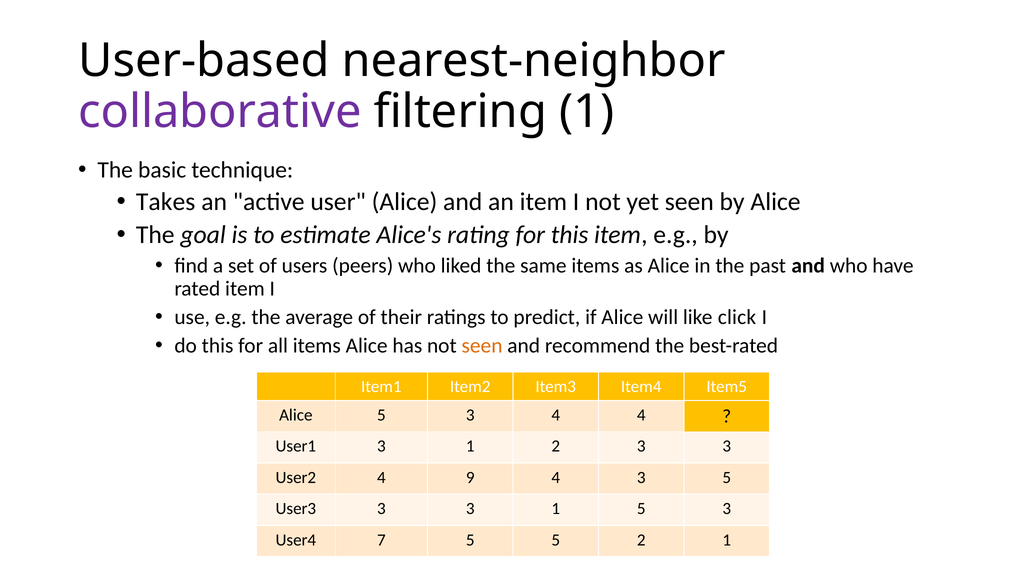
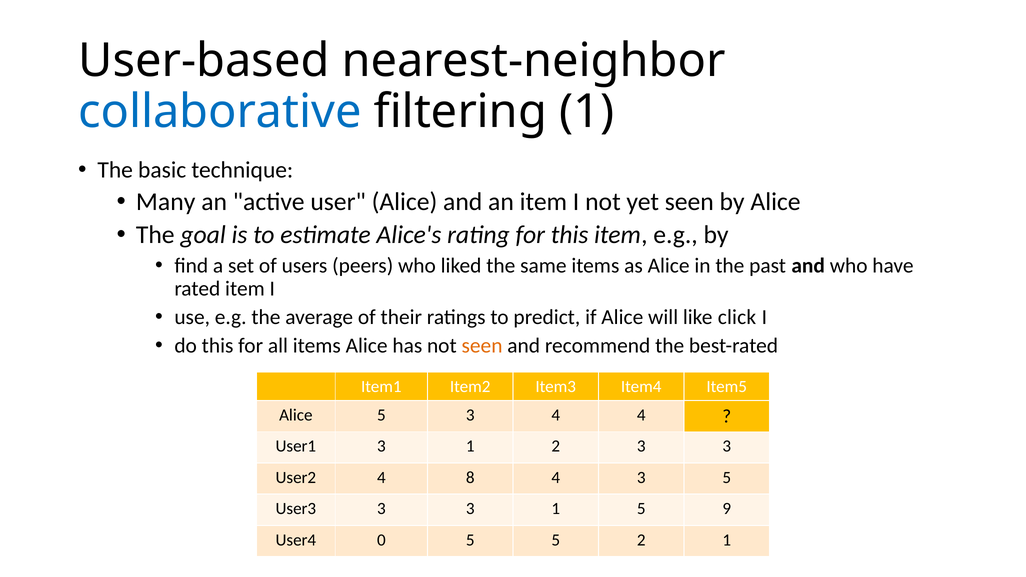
collaborative colour: purple -> blue
Takes: Takes -> Many
9: 9 -> 8
1 5 3: 3 -> 9
7: 7 -> 0
